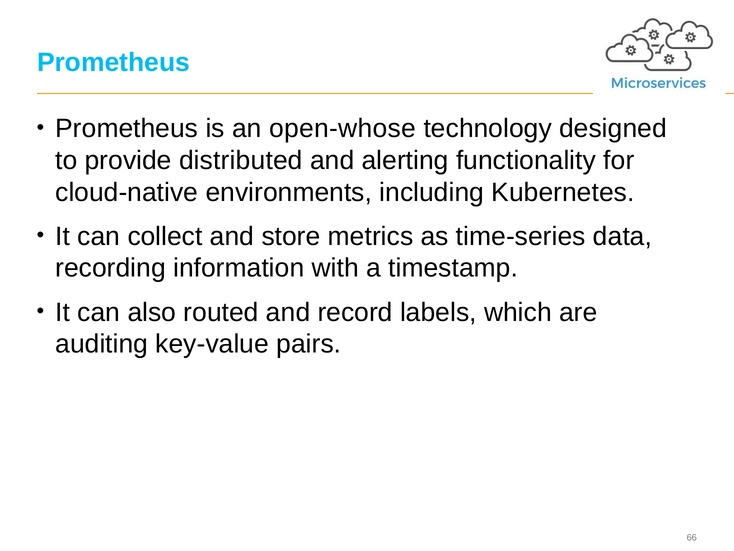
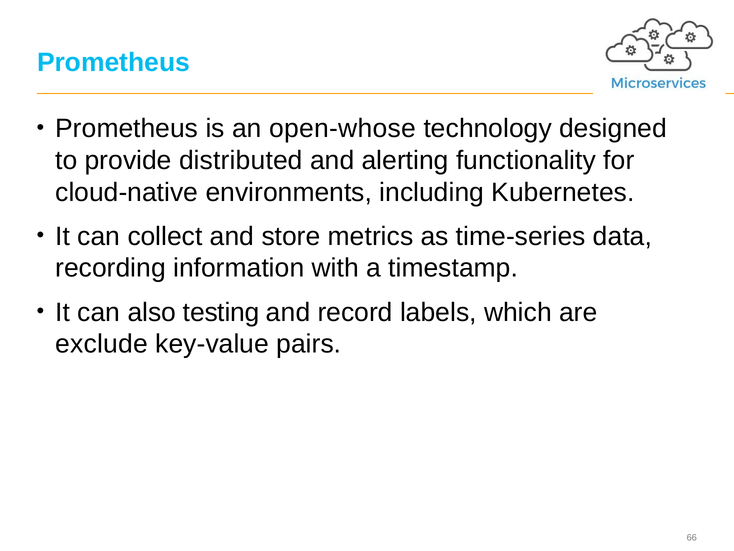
routed: routed -> testing
auditing: auditing -> exclude
